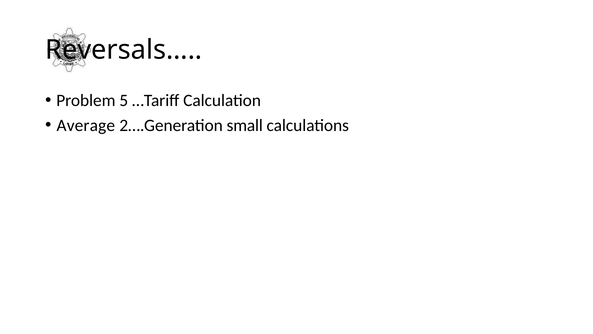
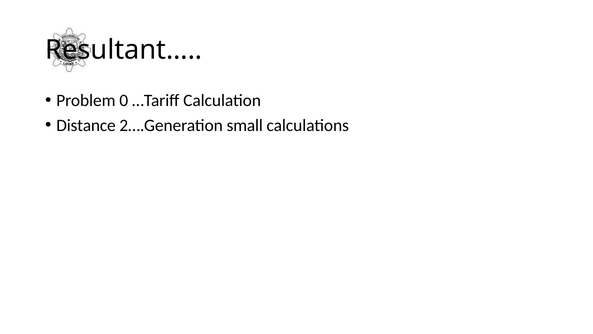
Reversals…: Reversals… -> Resultant…
5: 5 -> 0
Average: Average -> Distance
